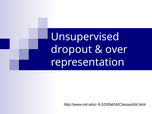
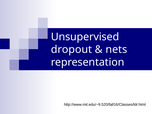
over: over -> nets
